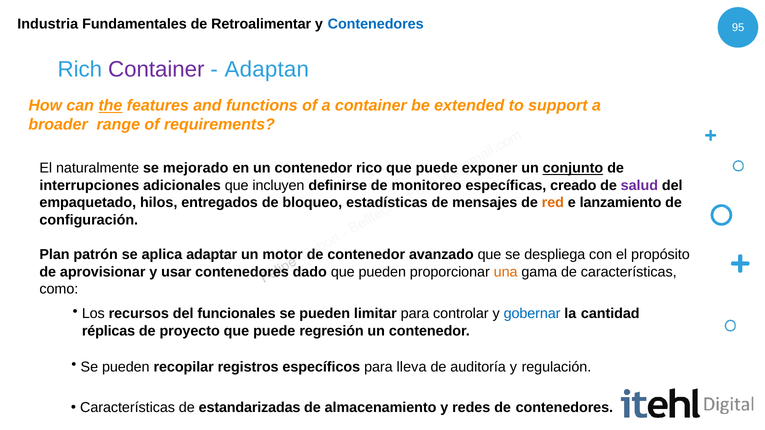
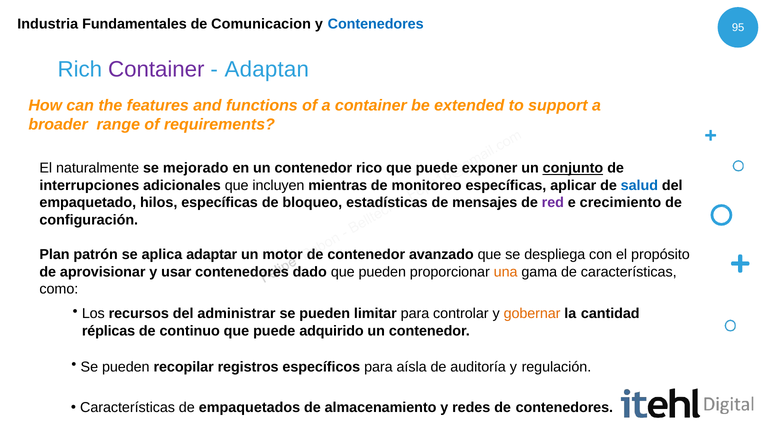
Retroalimentar: Retroalimentar -> Comunicacion
the underline: present -> none
definirse: definirse -> mientras
creado: creado -> aplicar
salud colour: purple -> blue
hilos entregados: entregados -> específicas
red colour: orange -> purple
lanzamiento: lanzamiento -> crecimiento
funcionales: funcionales -> administrar
gobernar colour: blue -> orange
proyecto: proyecto -> continuo
regresión: regresión -> adquirido
lleva: lleva -> aísla
estandarizadas: estandarizadas -> empaquetados
